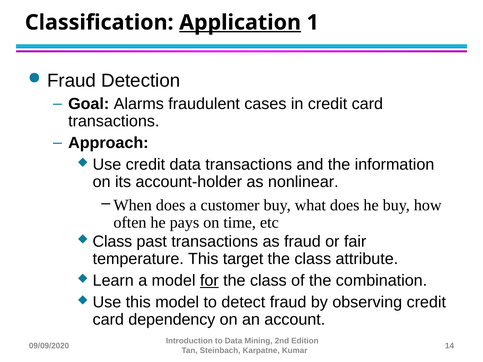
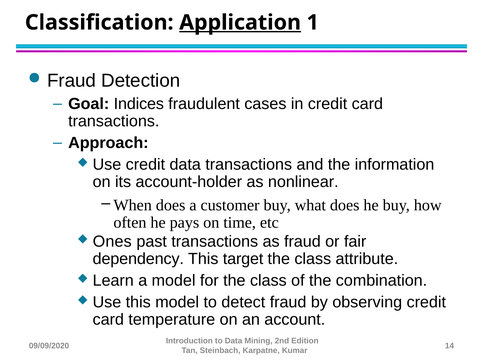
Alarms: Alarms -> Indices
Class at (112, 242): Class -> Ones
temperature: temperature -> dependency
for underline: present -> none
dependency: dependency -> temperature
